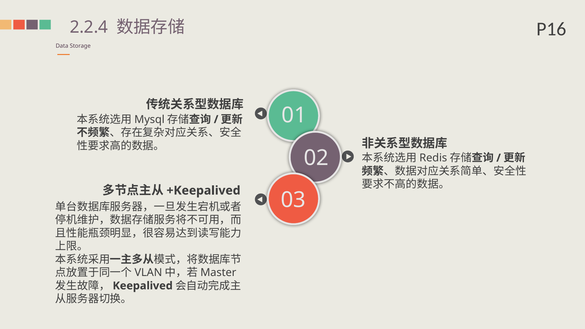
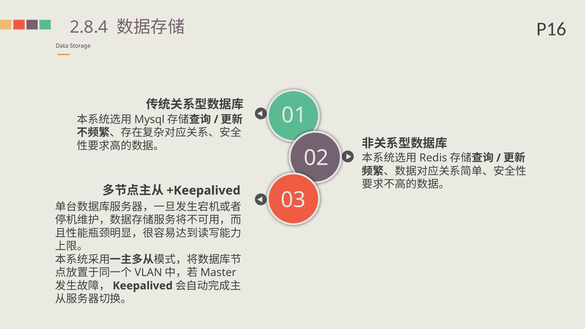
2.2.4: 2.2.4 -> 2.8.4
